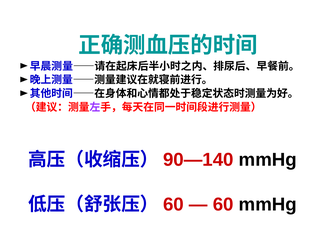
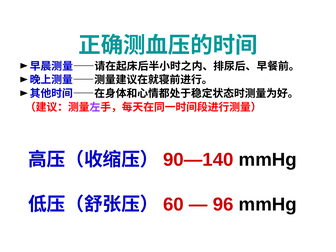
60 at (223, 205): 60 -> 96
